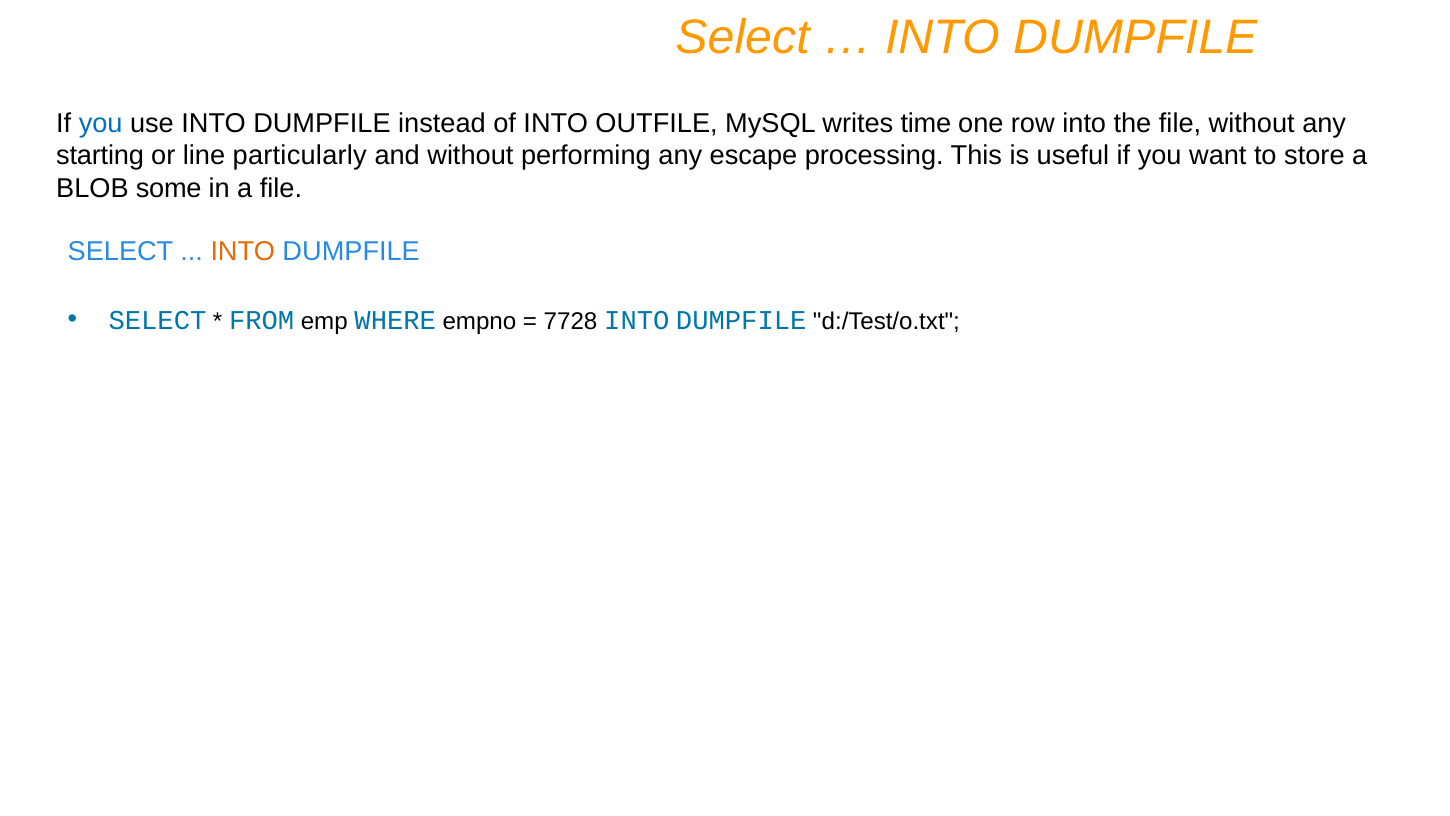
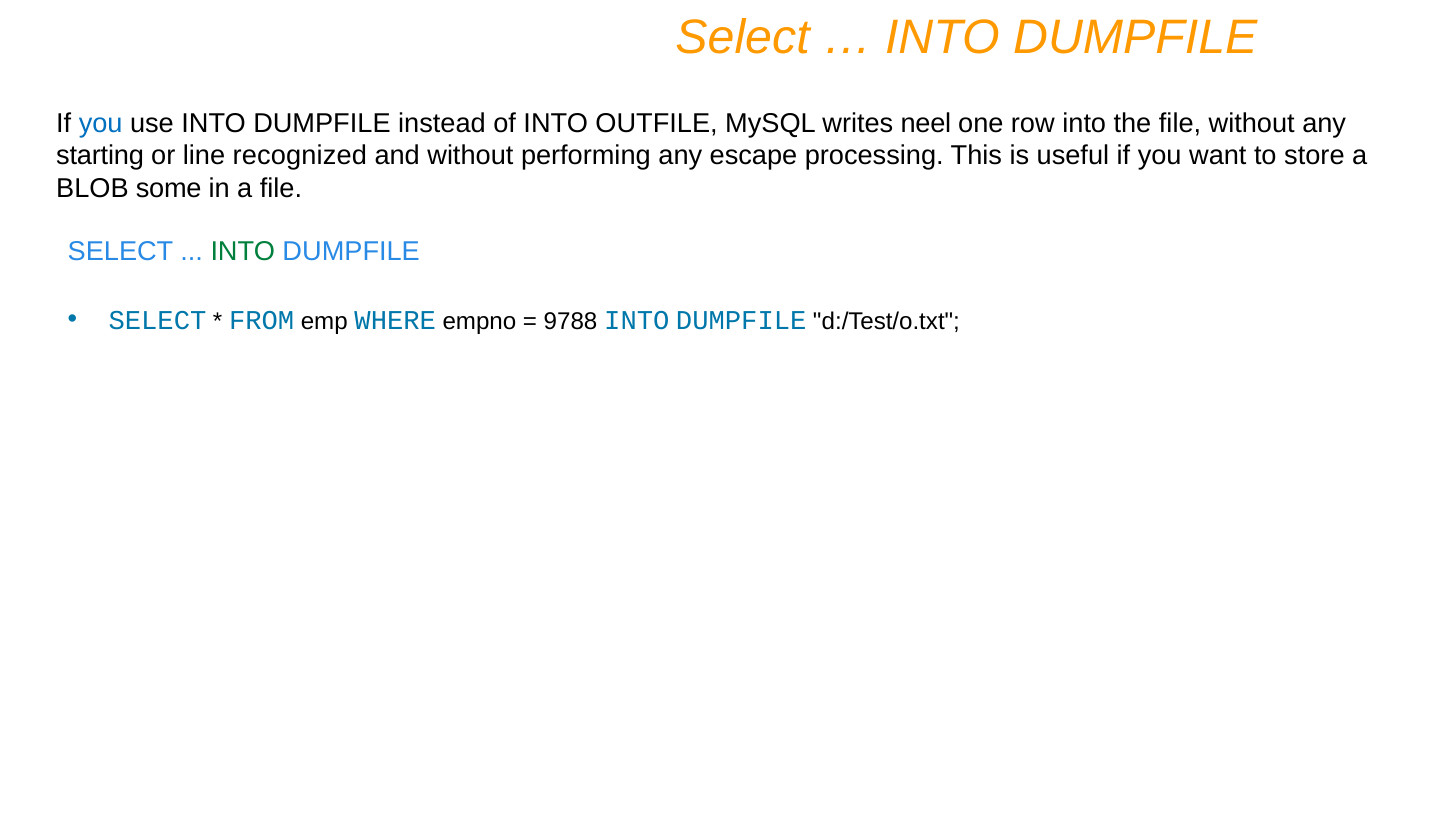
time: time -> neel
particularly: particularly -> recognized
INTO at (243, 251) colour: orange -> green
7728: 7728 -> 9788
